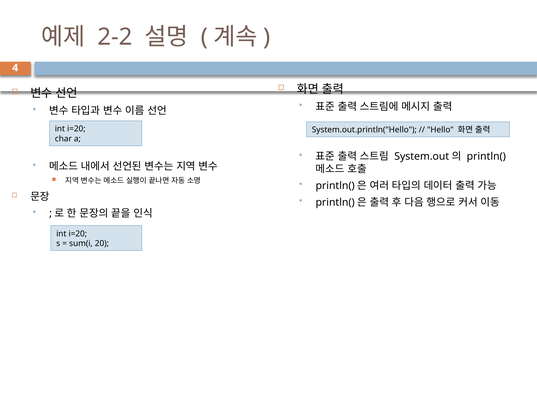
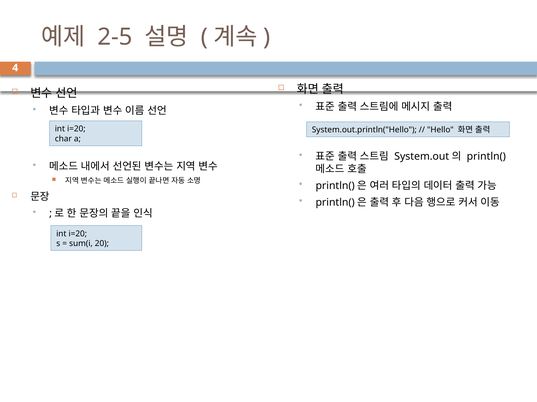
2-2: 2-2 -> 2-5
